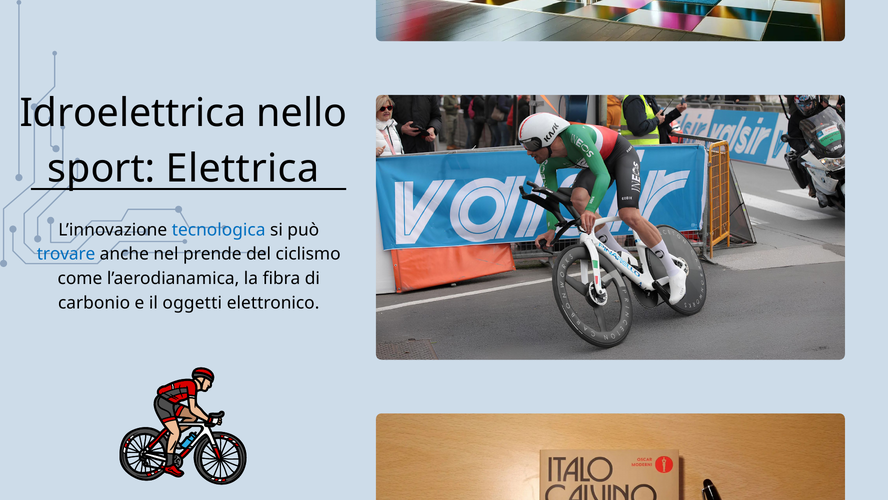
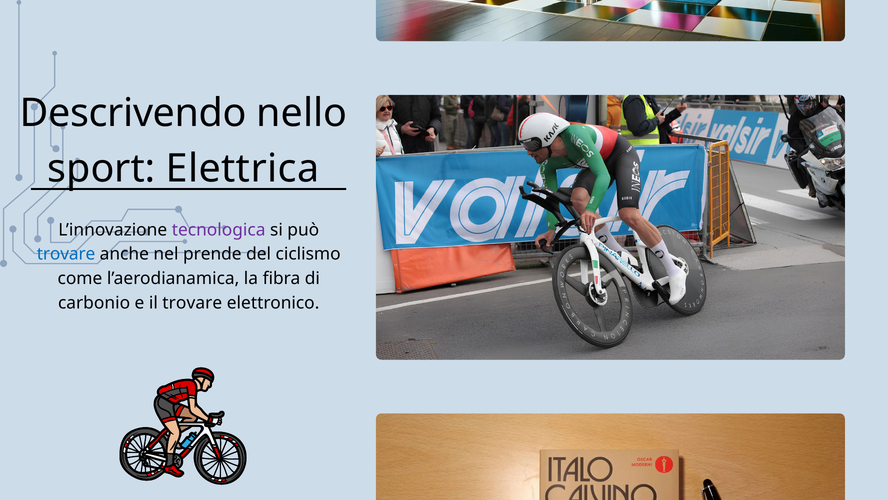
Idroelettrica: Idroelettrica -> Descrivendo
tecnologica colour: blue -> purple
il oggetti: oggetti -> trovare
